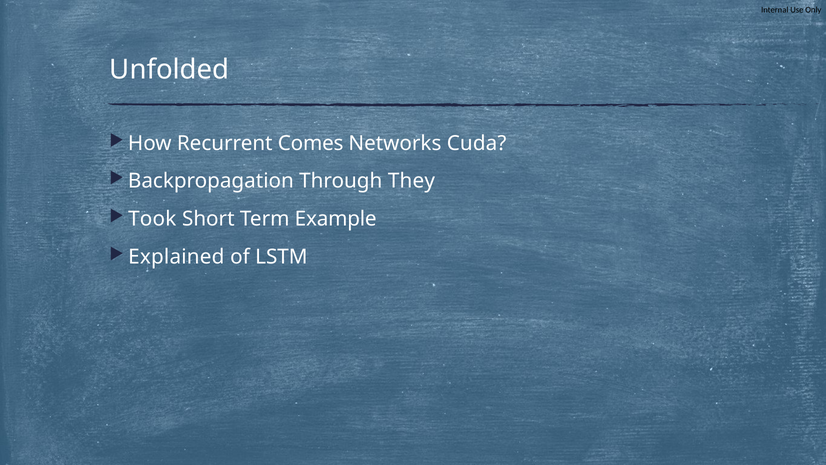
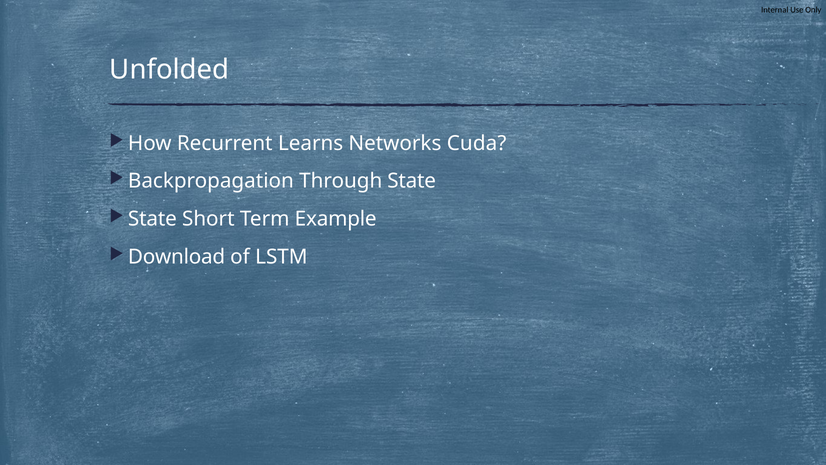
Comes: Comes -> Learns
Through They: They -> State
Took at (152, 219): Took -> State
Explained: Explained -> Download
